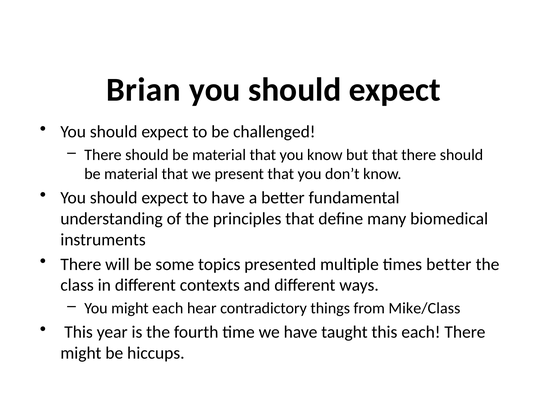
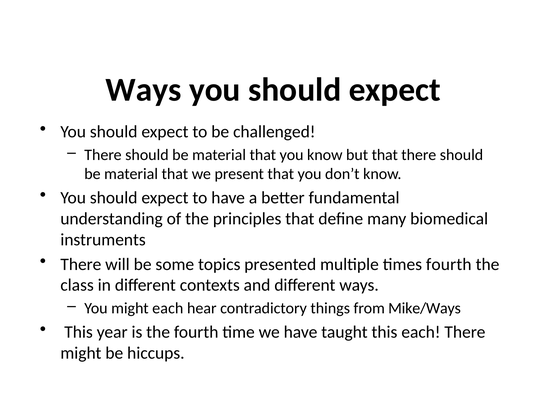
Brian at (143, 90): Brian -> Ways
times better: better -> fourth
Mike/Class: Mike/Class -> Mike/Ways
